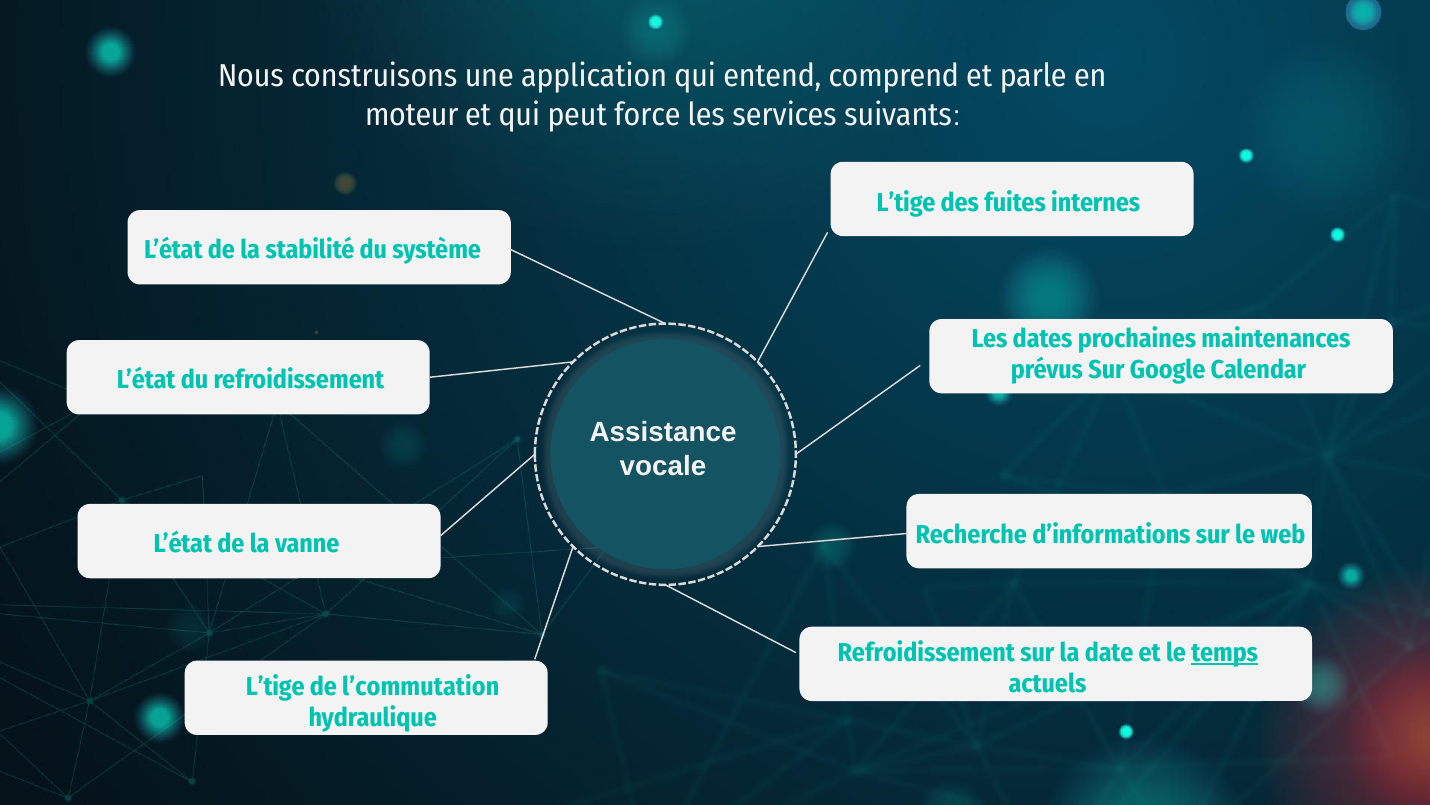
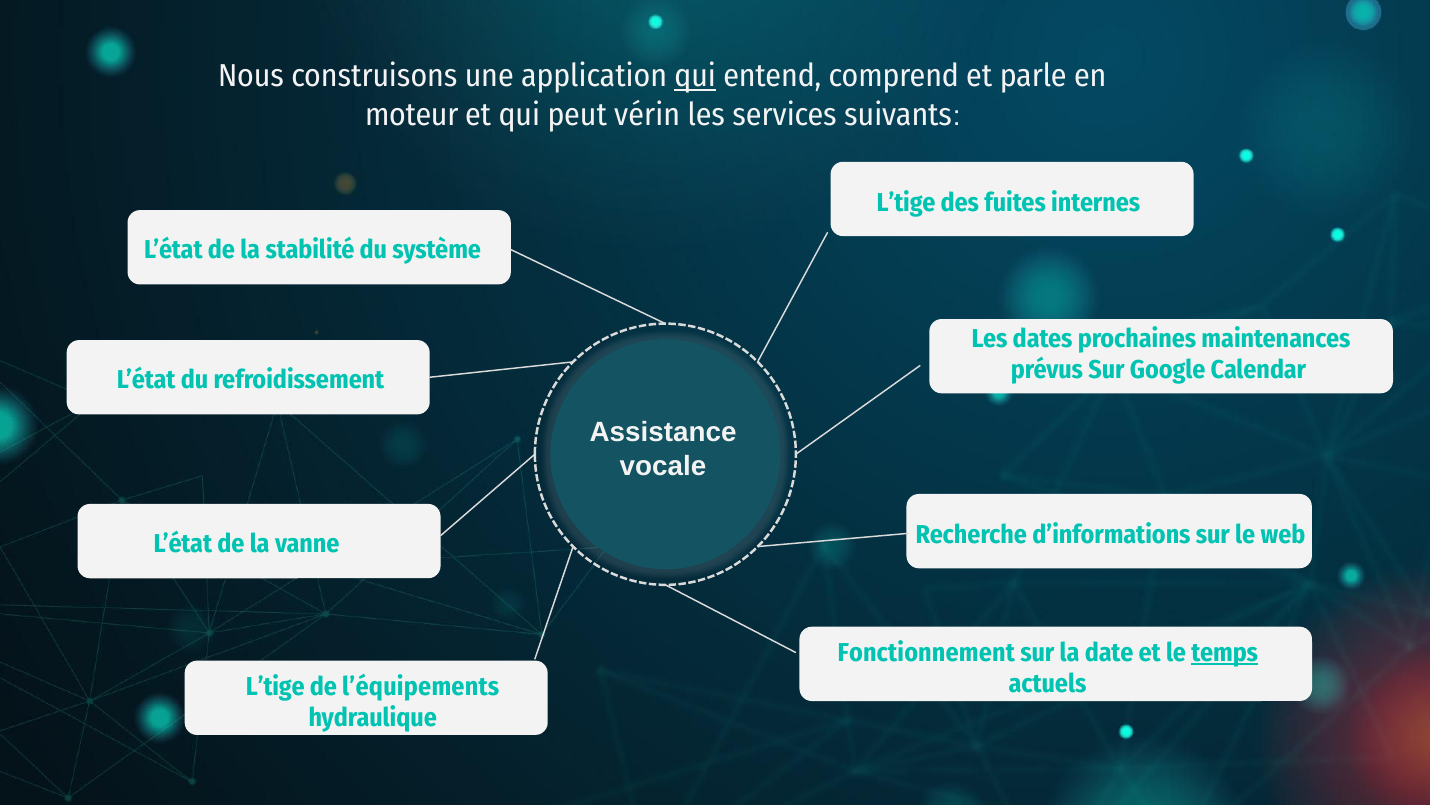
qui at (695, 76) underline: none -> present
force: force -> vérin
Refroidissement at (926, 652): Refroidissement -> Fonctionnement
l’commutation: l’commutation -> l’équipements
